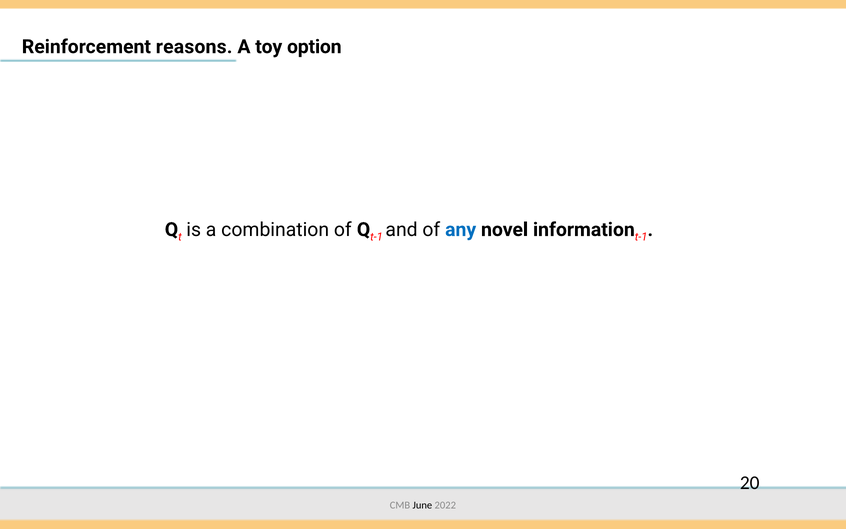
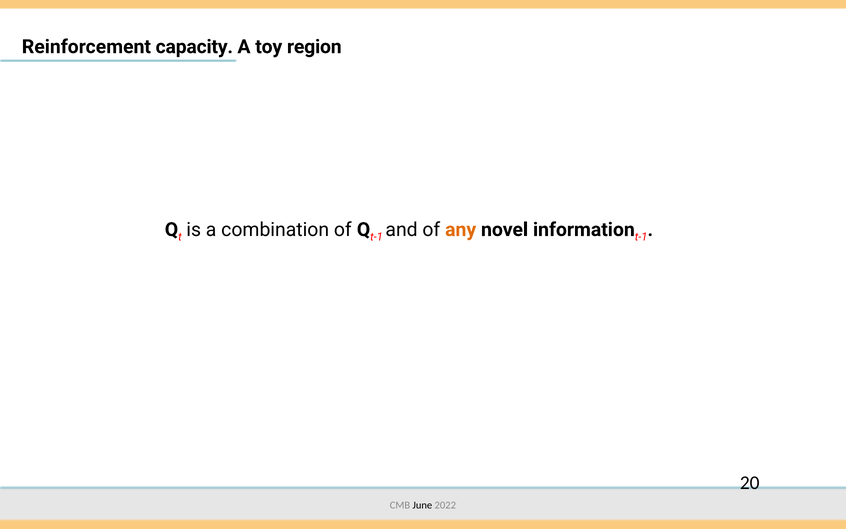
reasons: reasons -> capacity
option: option -> region
any colour: blue -> orange
